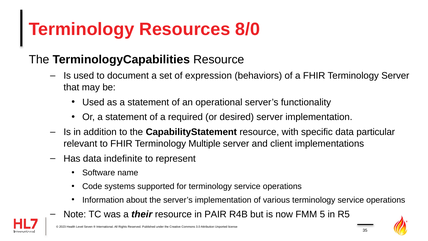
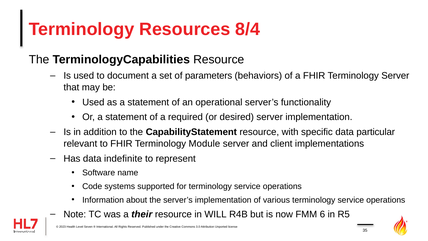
8/0: 8/0 -> 8/4
expression: expression -> parameters
Multiple: Multiple -> Module
PAIR: PAIR -> WILL
5: 5 -> 6
